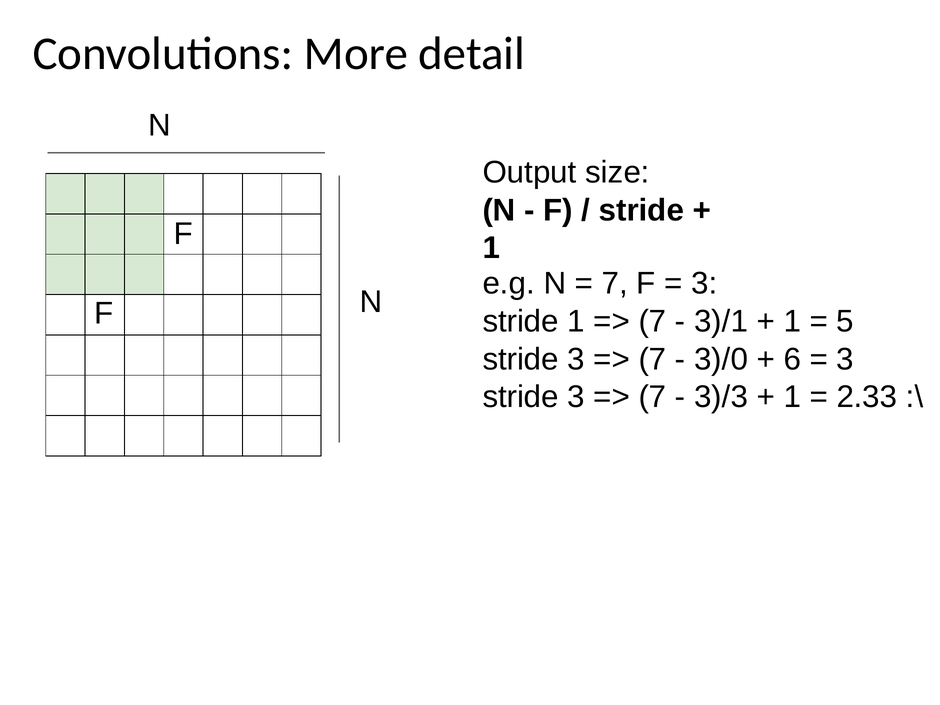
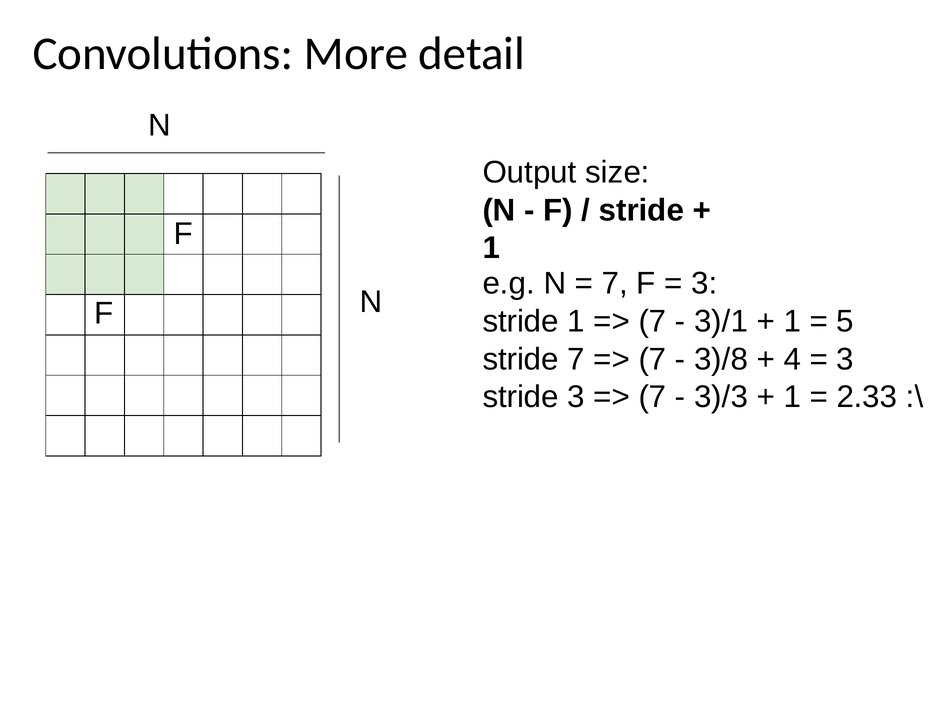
3 at (576, 359): 3 -> 7
3)/0: 3)/0 -> 3)/8
6: 6 -> 4
